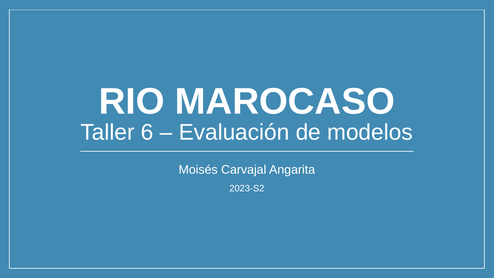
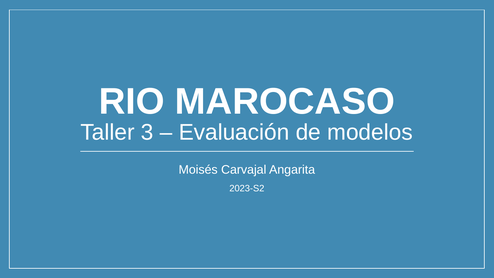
6: 6 -> 3
